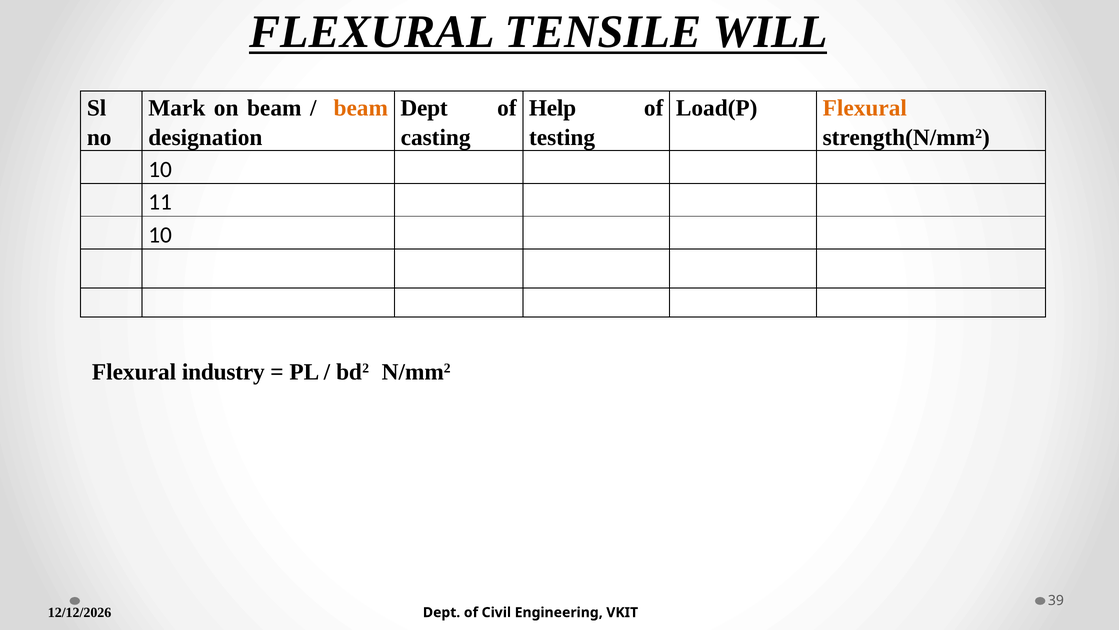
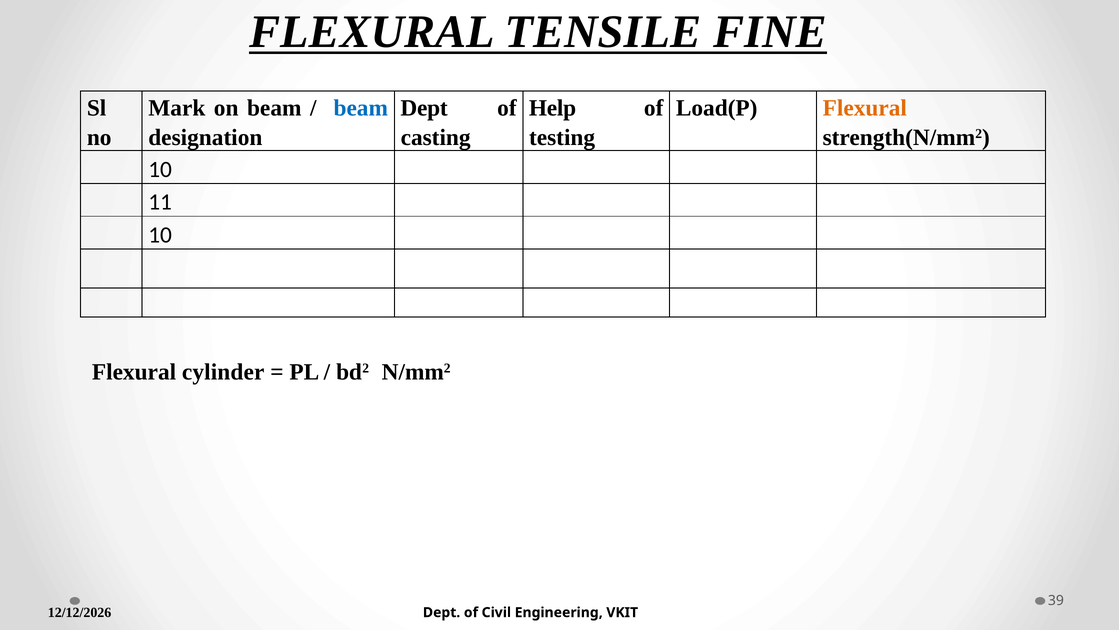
WILL: WILL -> FINE
beam at (361, 108) colour: orange -> blue
industry: industry -> cylinder
